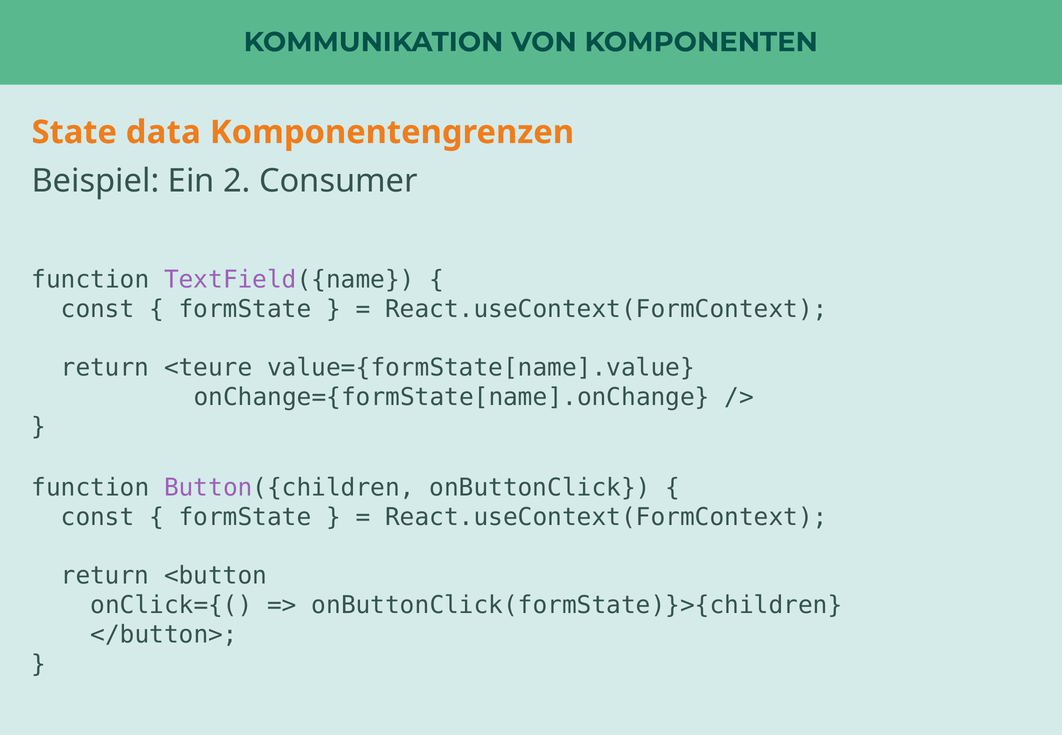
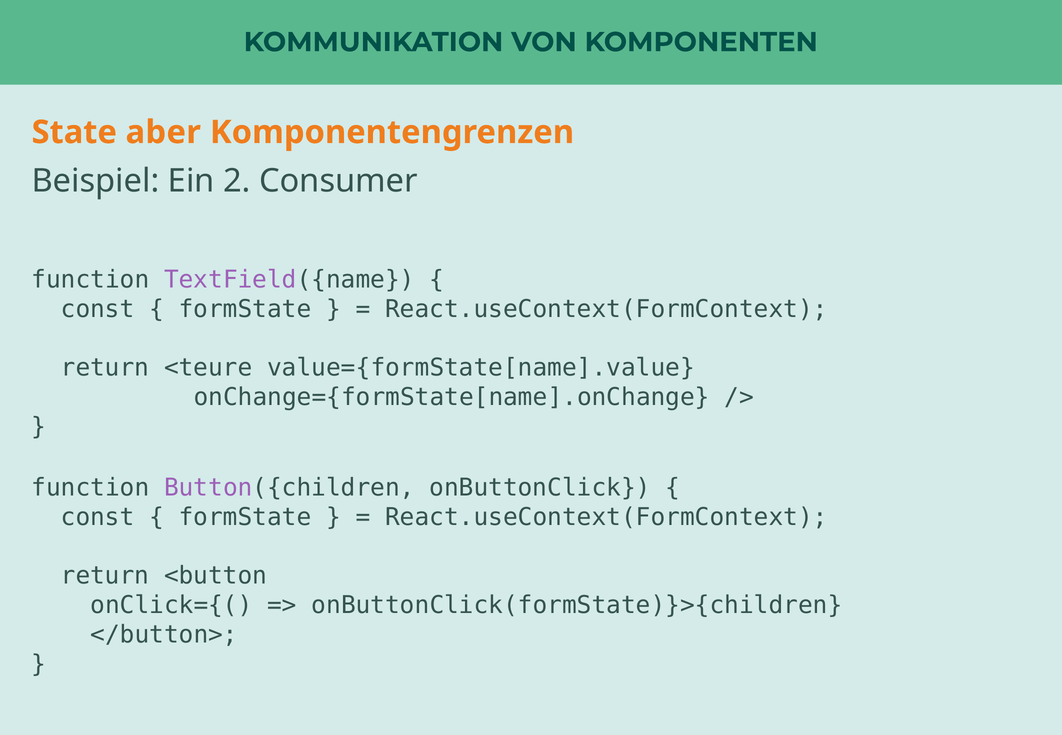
data: data -> aber
